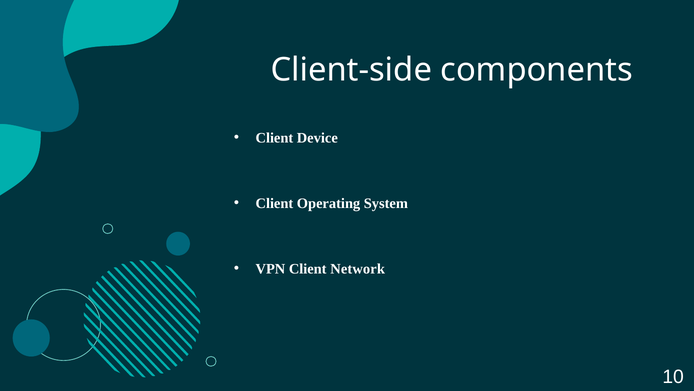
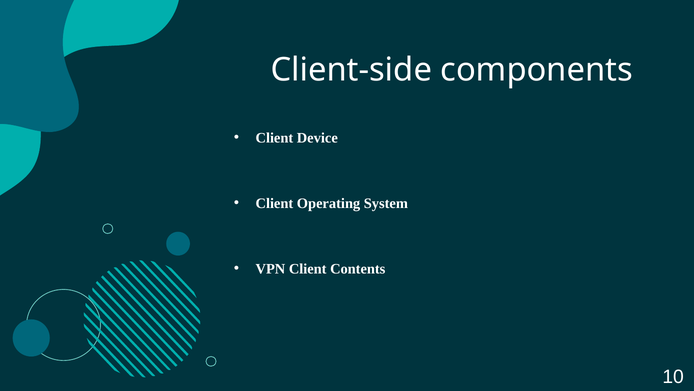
Network: Network -> Contents
